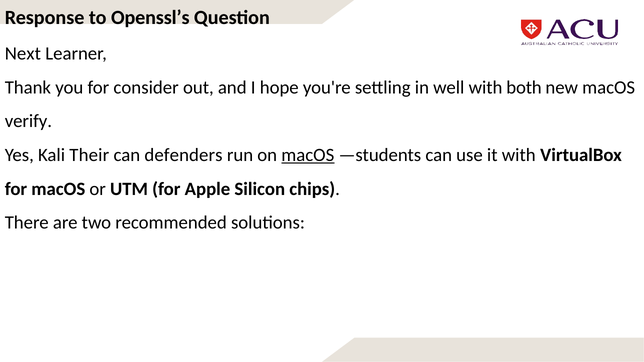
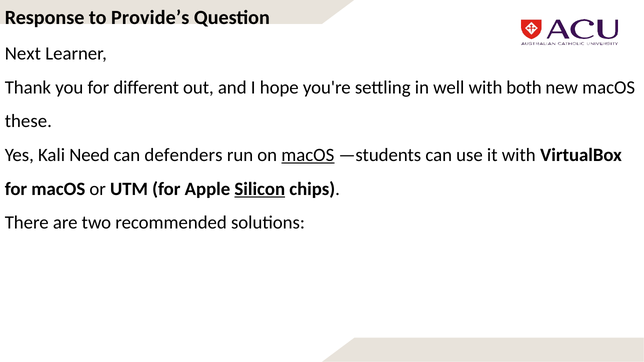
Openssl’s: Openssl’s -> Provide’s
consider: consider -> different
verify: verify -> these
Their: Their -> Need
Silicon underline: none -> present
